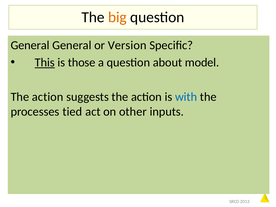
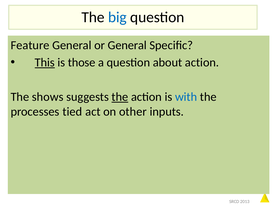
big colour: orange -> blue
General at (30, 45): General -> Feature
or Version: Version -> General
about model: model -> action
action at (48, 97): action -> shows
the at (120, 97) underline: none -> present
